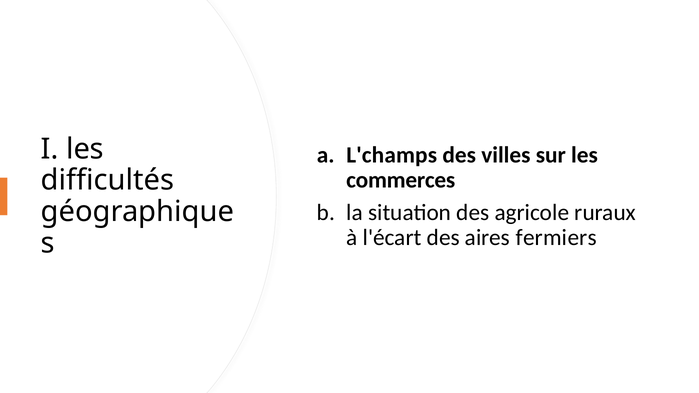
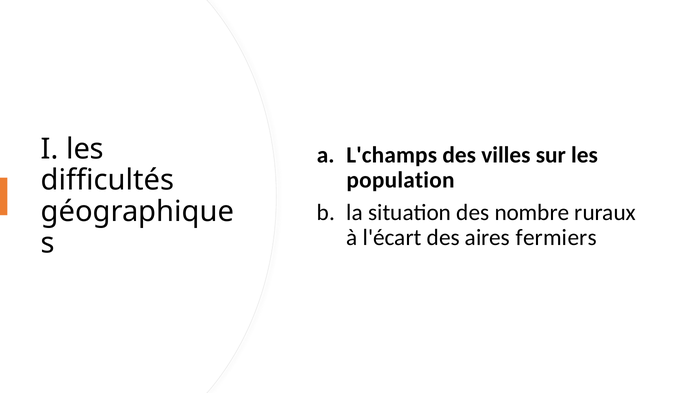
commerces: commerces -> population
agricole: agricole -> nombre
